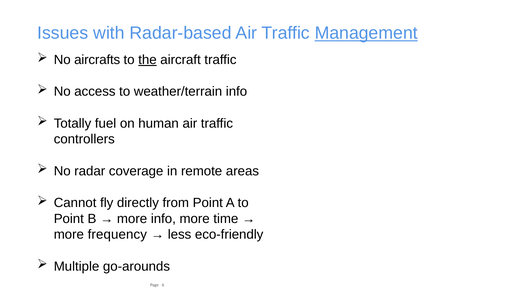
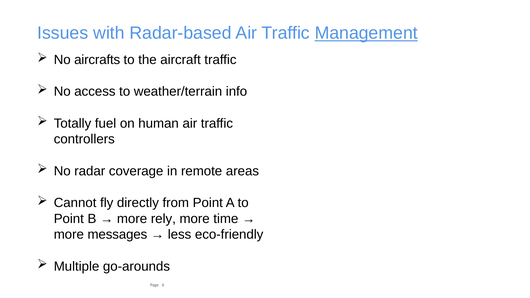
the underline: present -> none
more info: info -> rely
frequency: frequency -> messages
